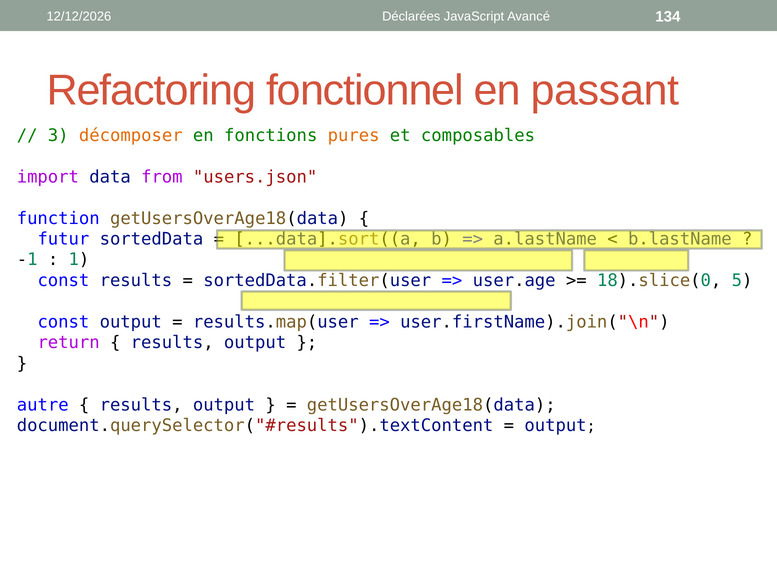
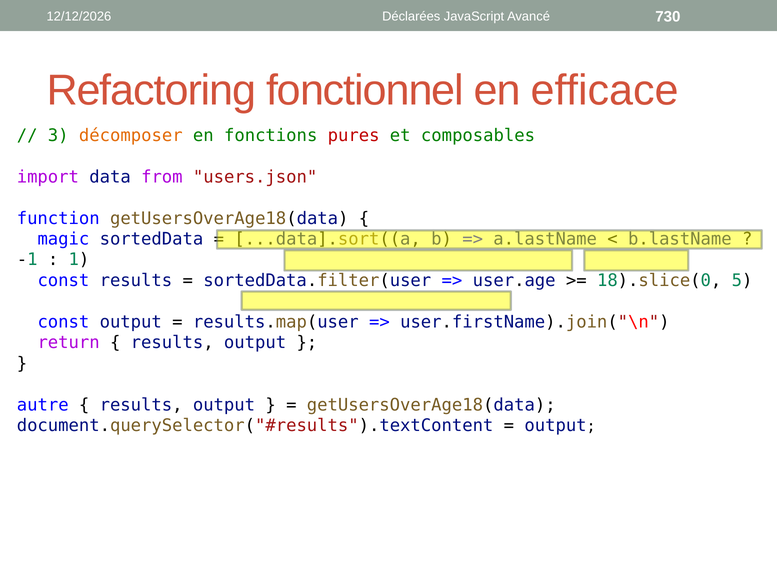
134: 134 -> 730
passant: passant -> efficace
pures colour: orange -> red
futur: futur -> magic
